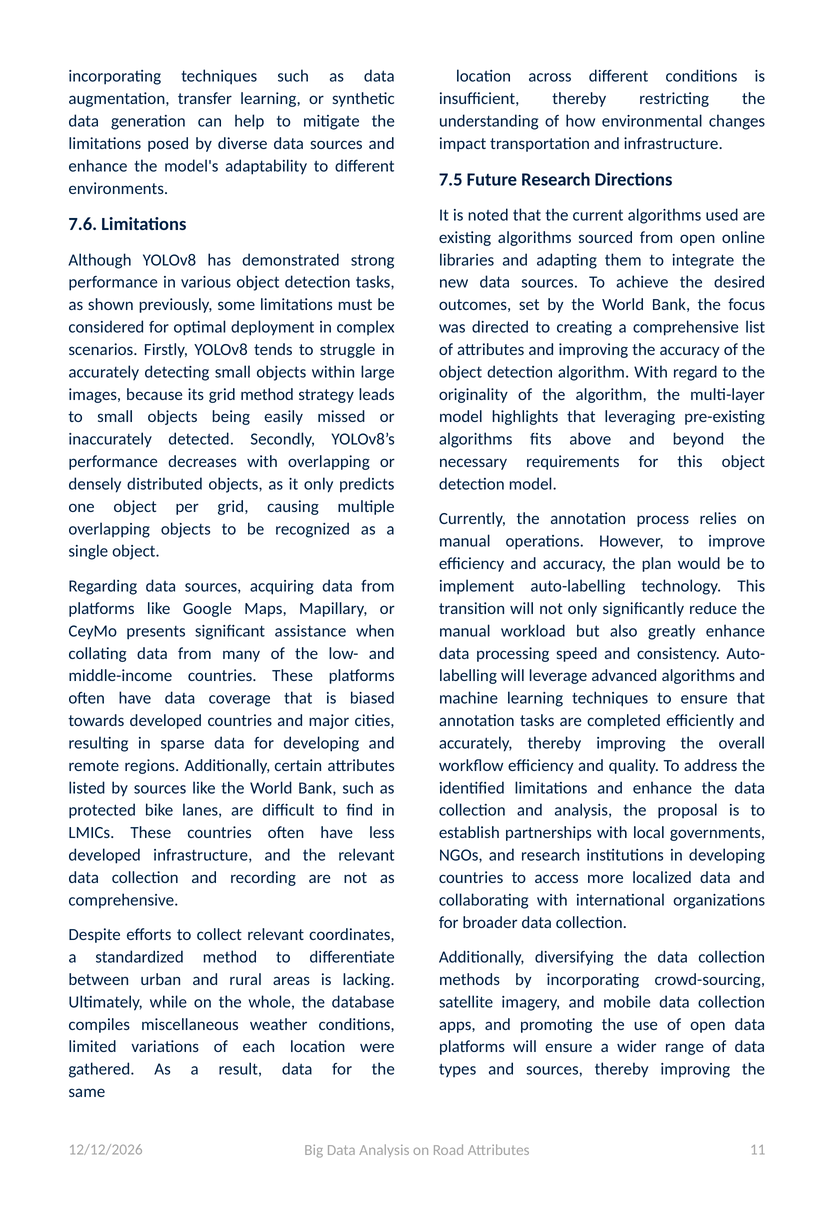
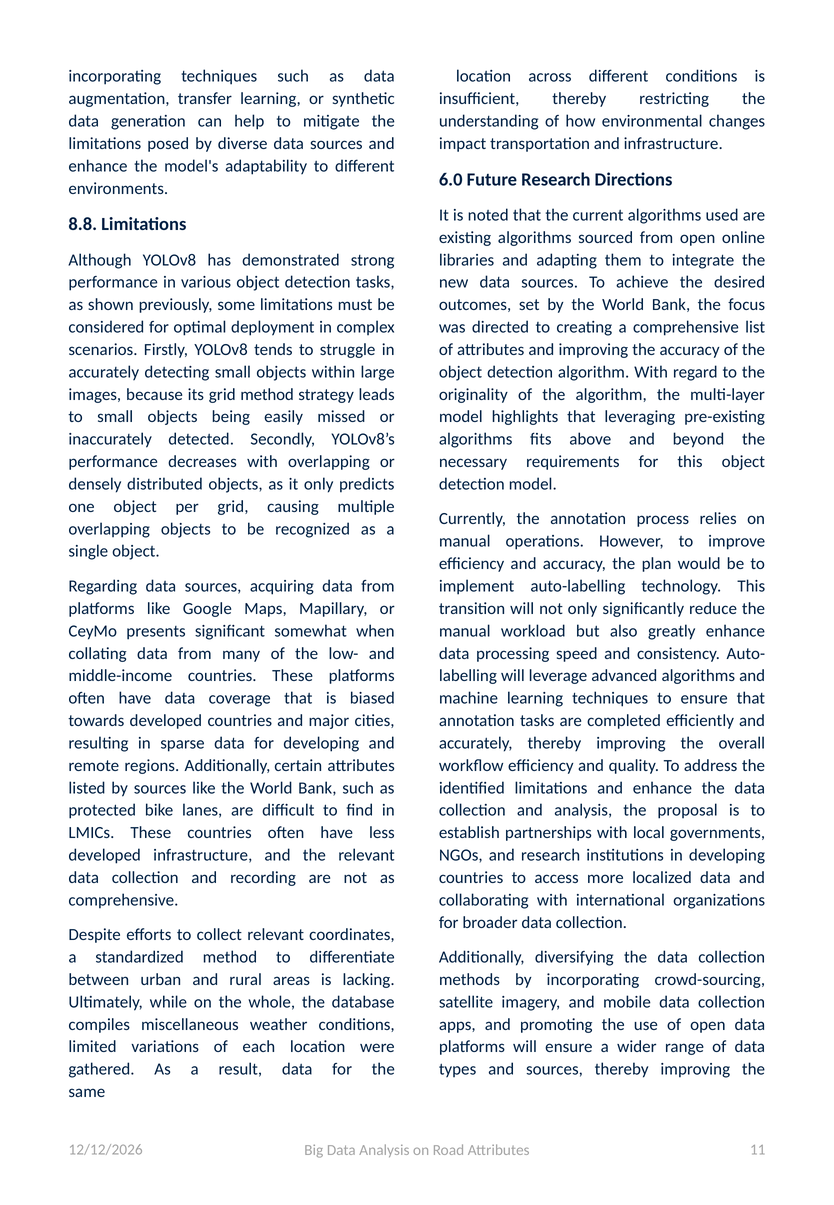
7.5: 7.5 -> 6.0
7.6: 7.6 -> 8.8
assistance: assistance -> somewhat
